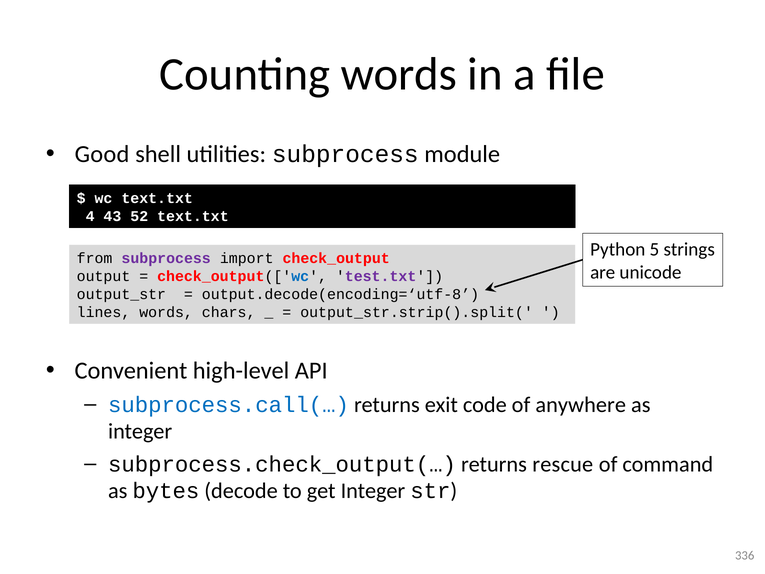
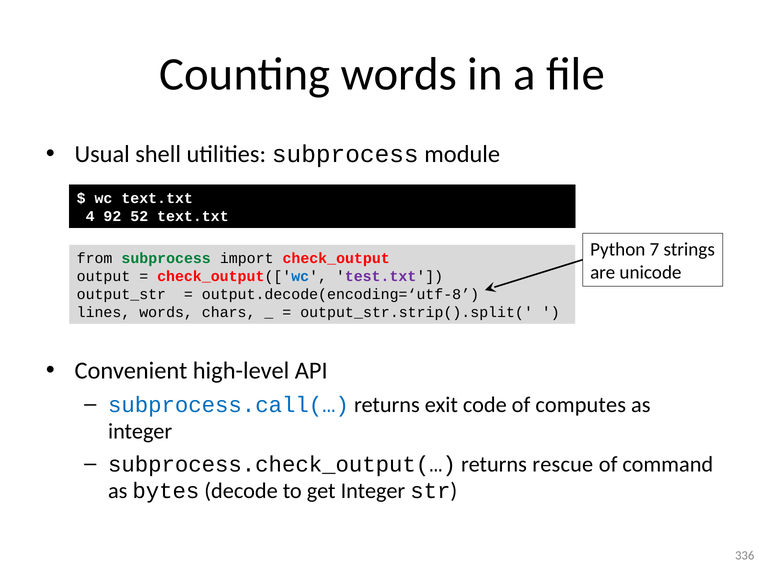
Good: Good -> Usual
43: 43 -> 92
5: 5 -> 7
subprocess at (166, 258) colour: purple -> green
anywhere: anywhere -> computes
